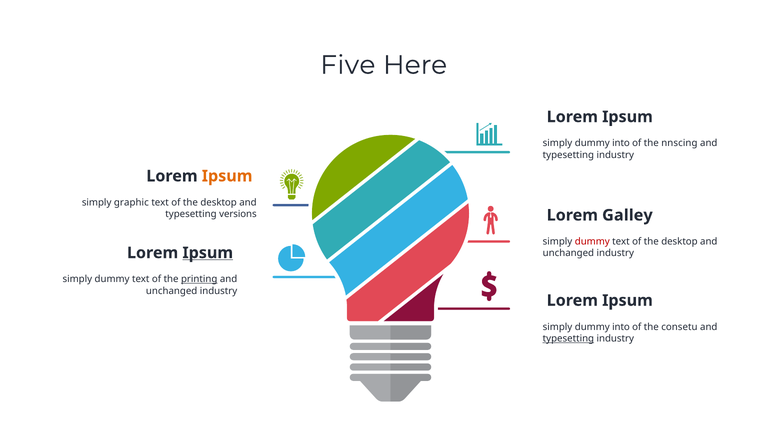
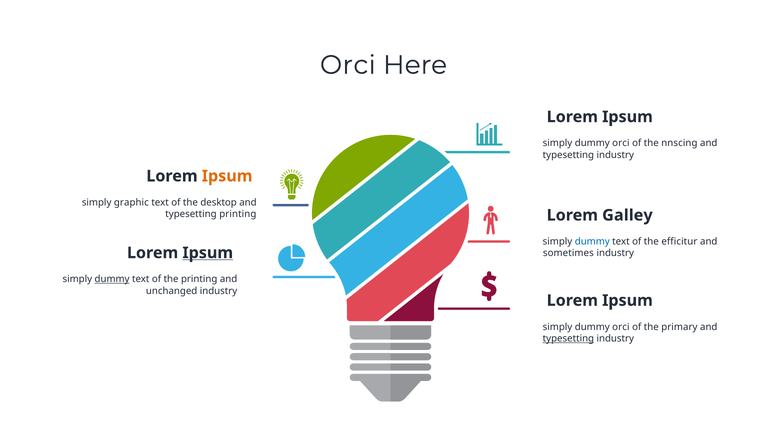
Five at (348, 65): Five -> Orci
into at (621, 143): into -> orci
typesetting versions: versions -> printing
dummy at (592, 242) colour: red -> blue
desktop at (679, 242): desktop -> efficitur
unchanged at (568, 254): unchanged -> sometimes
dummy at (112, 280) underline: none -> present
printing at (199, 280) underline: present -> none
into at (621, 327): into -> orci
consetu: consetu -> primary
